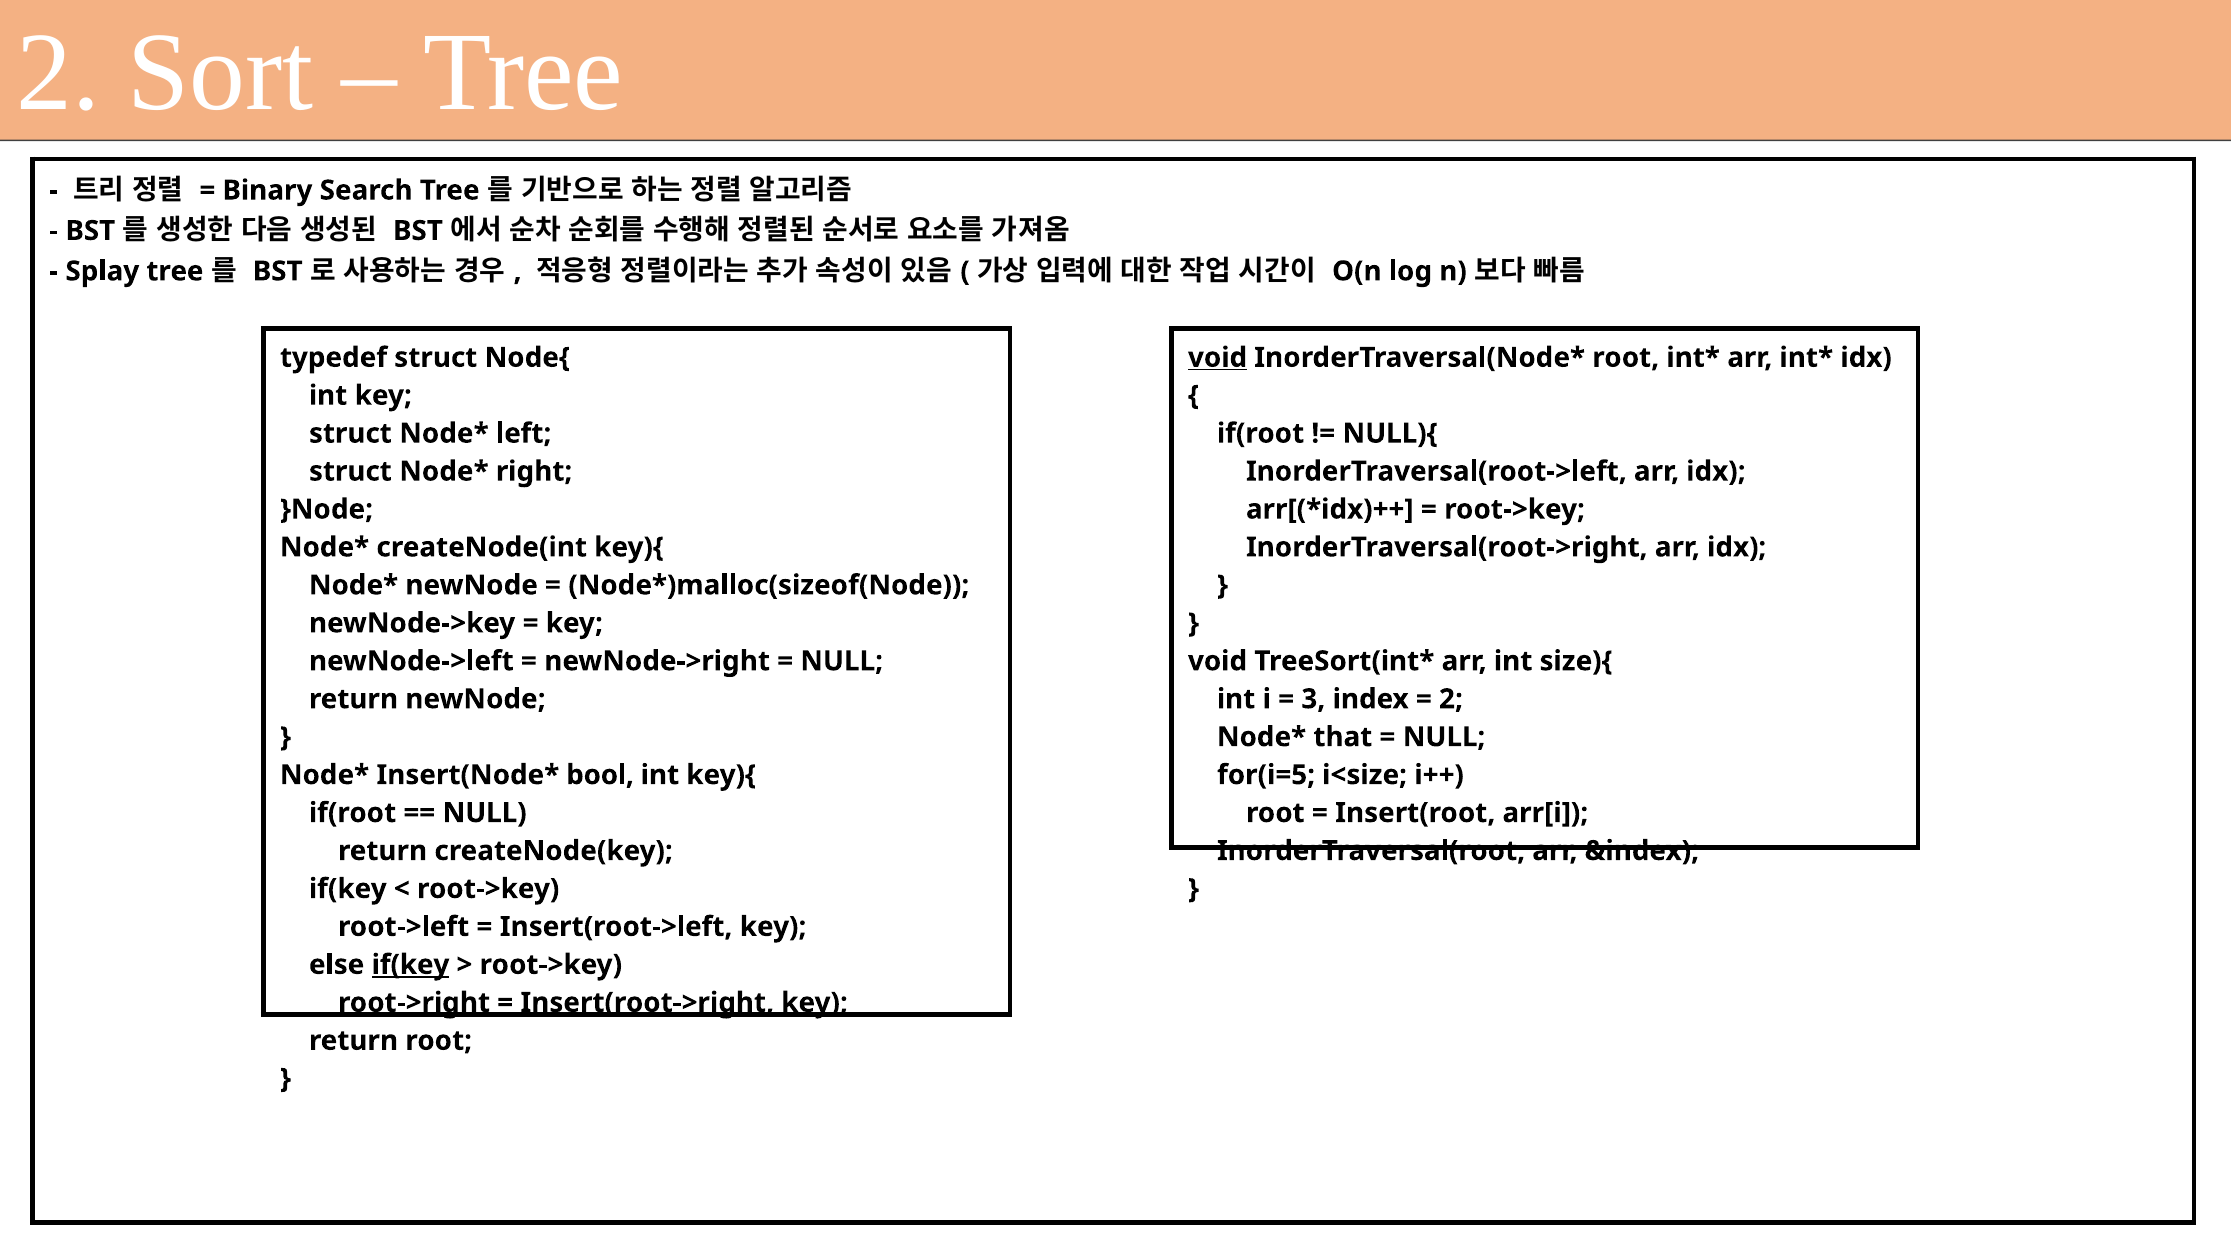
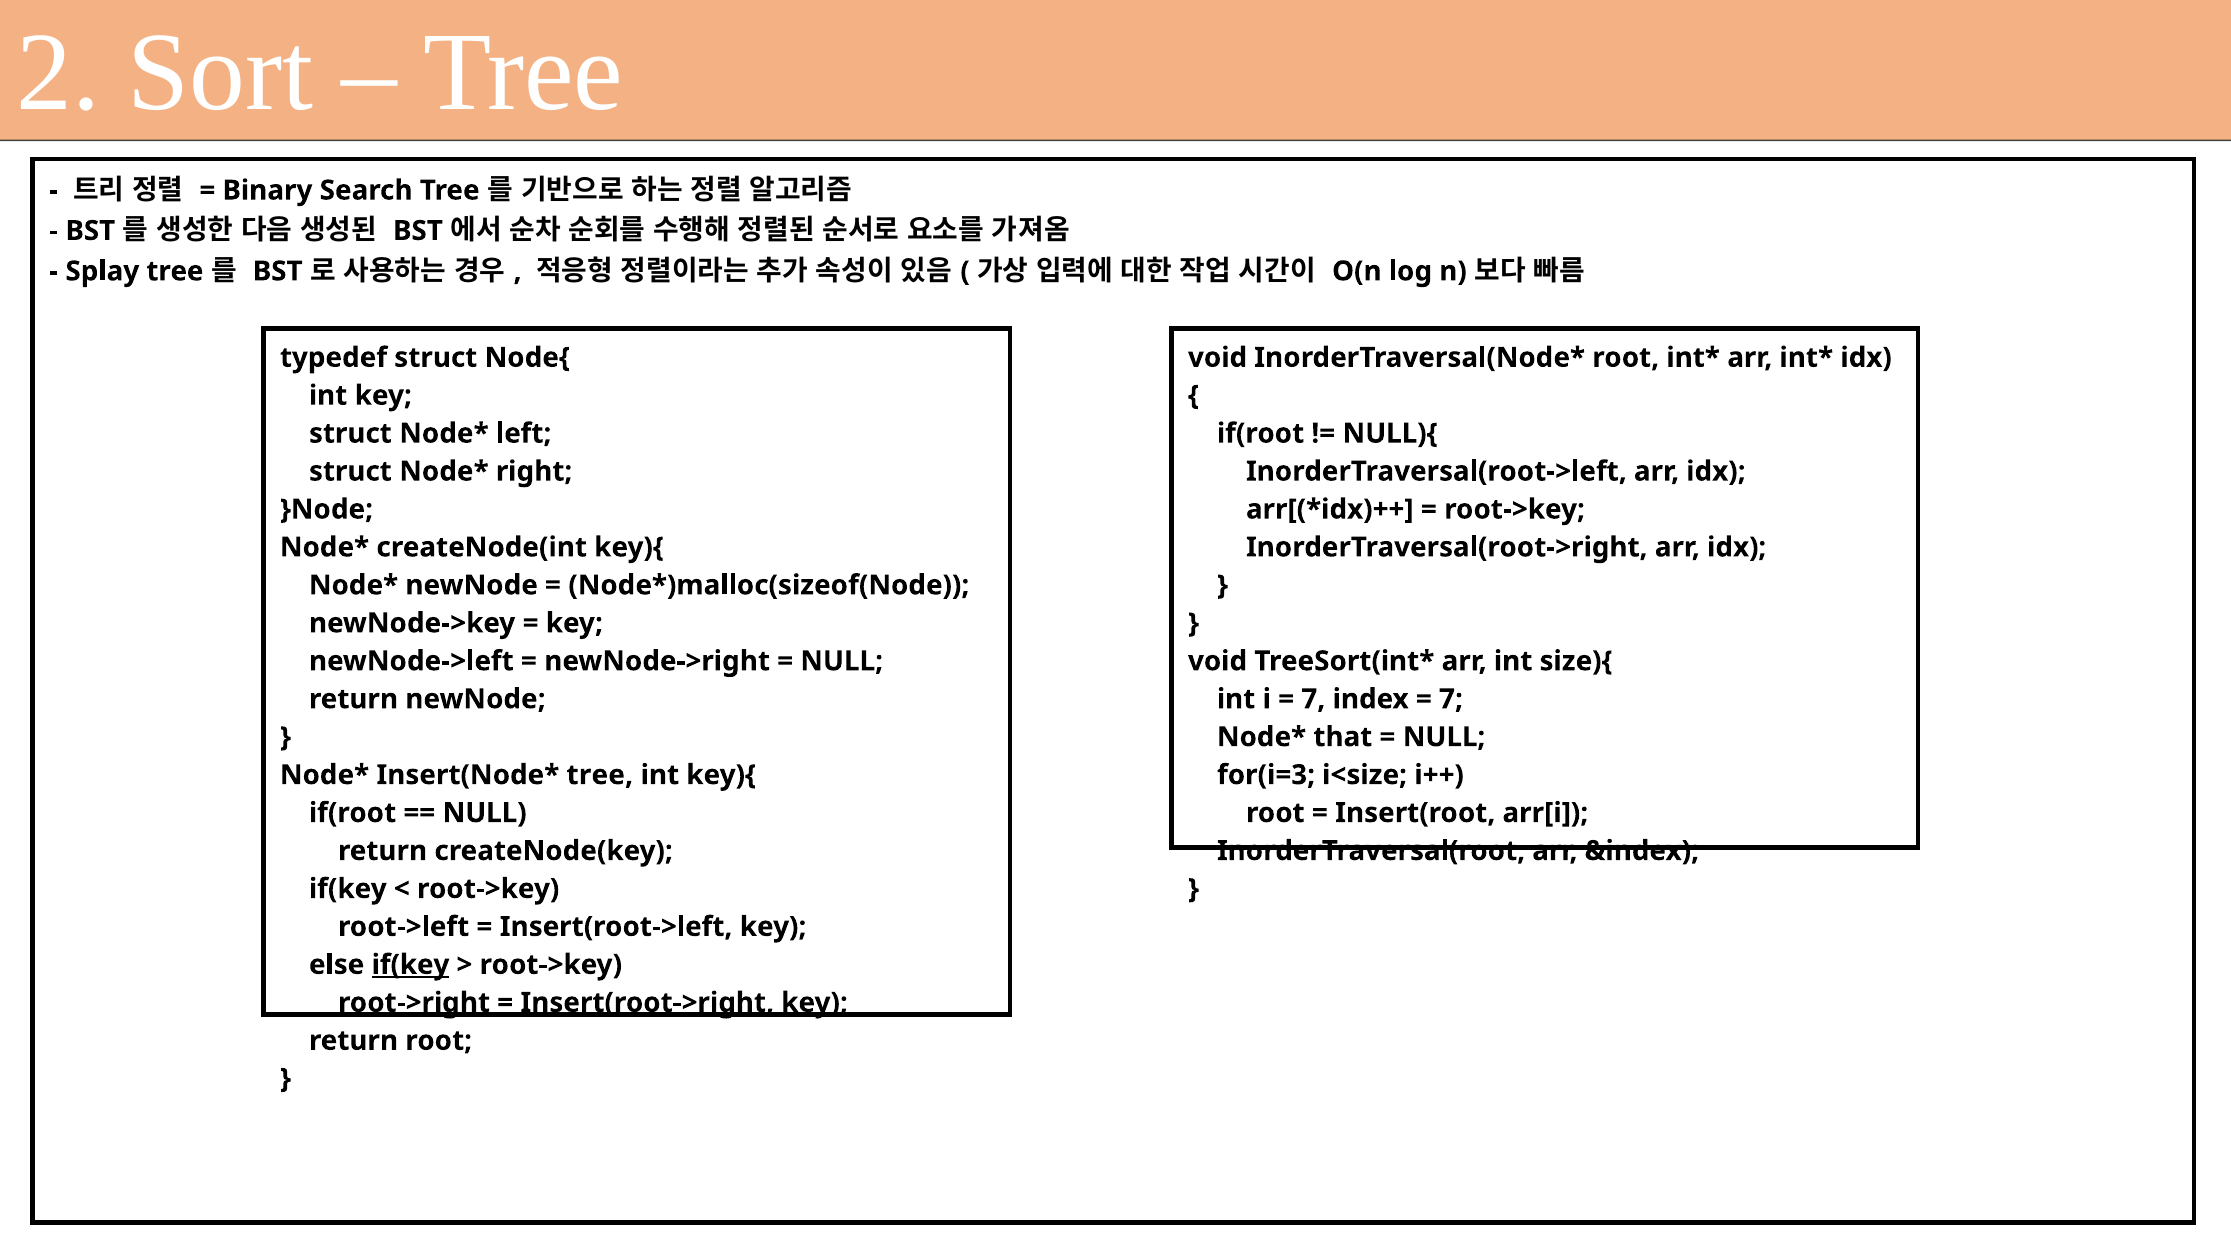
void at (1218, 358) underline: present -> none
3 at (1313, 699): 3 -> 7
2 at (1451, 699): 2 -> 7
bool at (600, 775): bool -> tree
for(i=5: for(i=5 -> for(i=3
